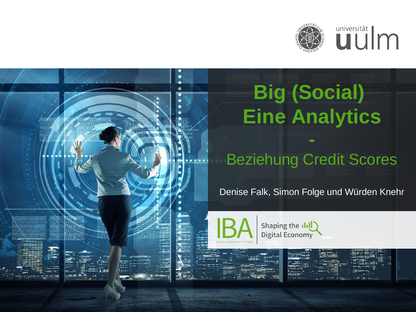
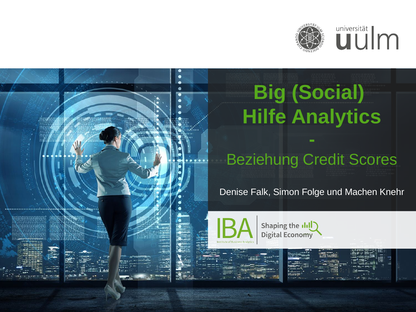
Eine: Eine -> Hilfe
Würden: Würden -> Machen
